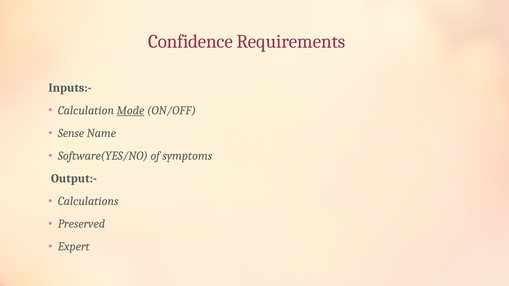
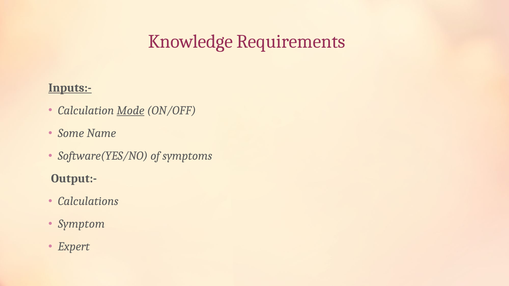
Confidence: Confidence -> Knowledge
Inputs:- underline: none -> present
Sense: Sense -> Some
Preserved: Preserved -> Symptom
